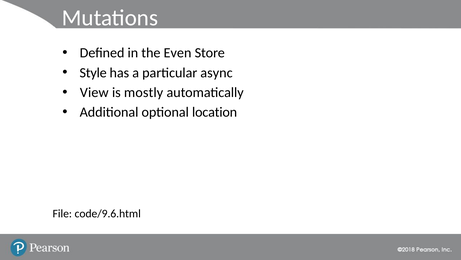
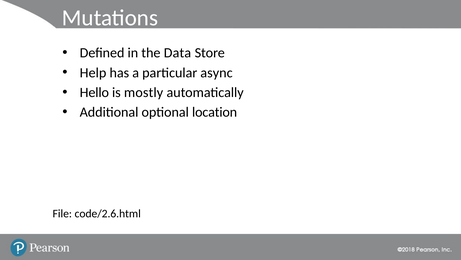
Even: Even -> Data
Style at (93, 73): Style -> Help
View: View -> Hello
code/9.6.html: code/9.6.html -> code/2.6.html
